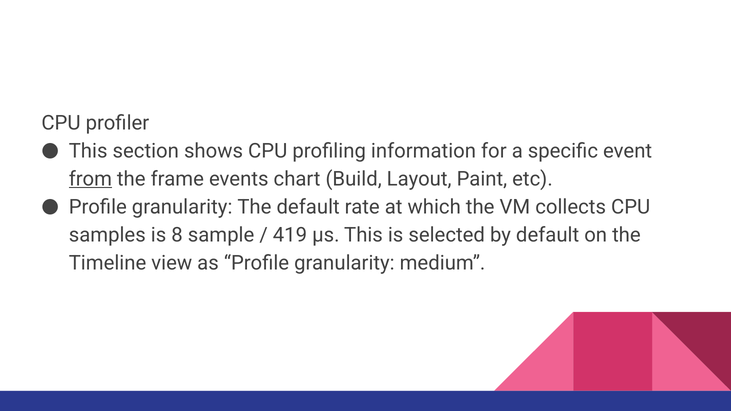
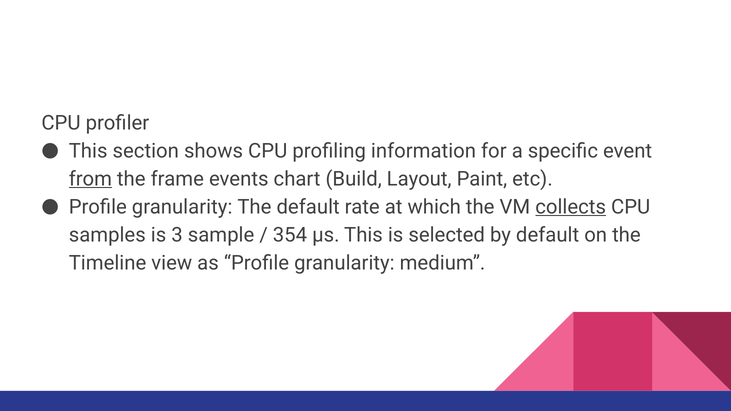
collects underline: none -> present
8: 8 -> 3
419: 419 -> 354
